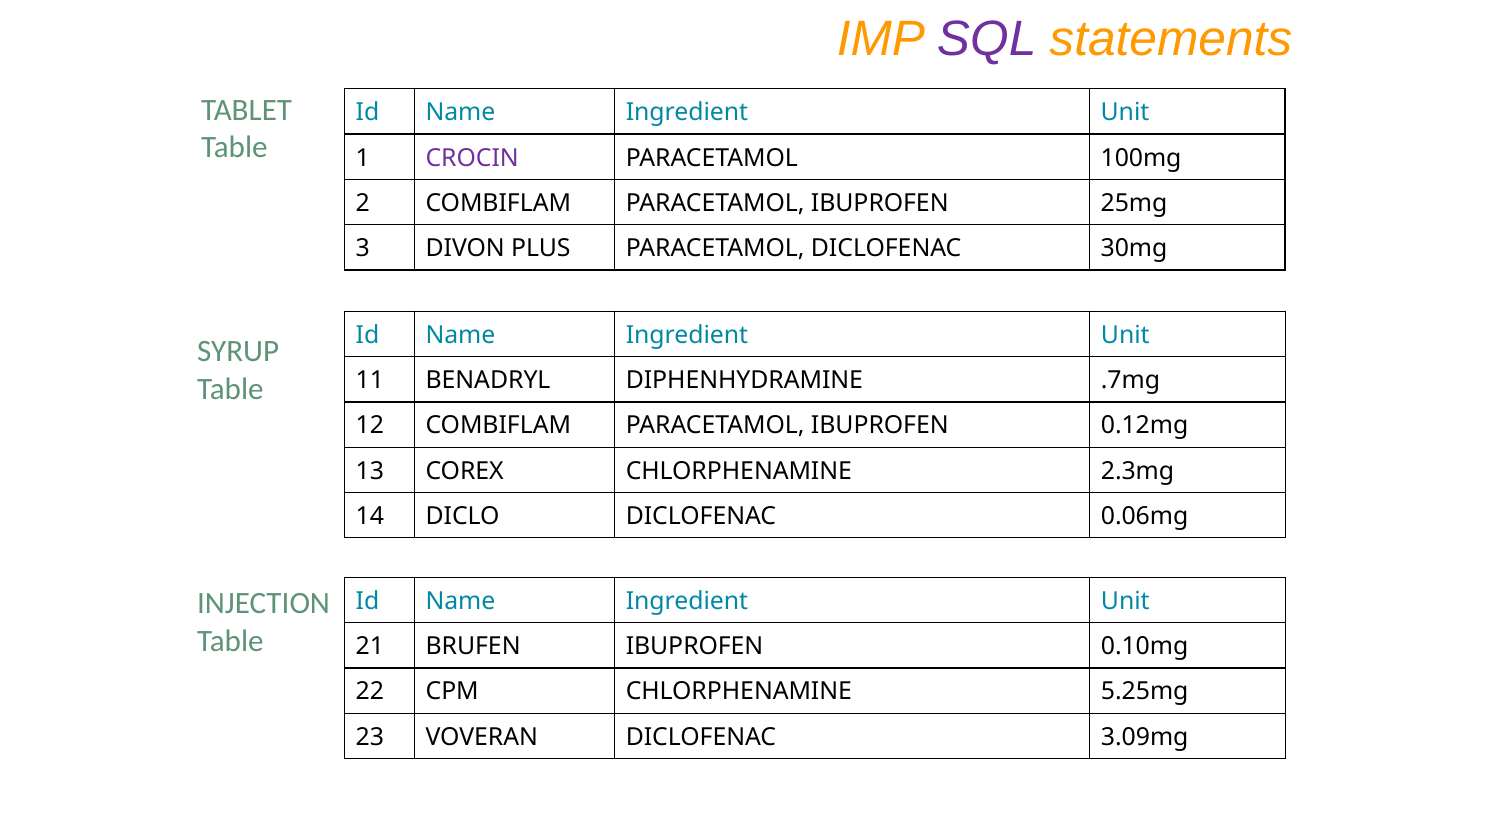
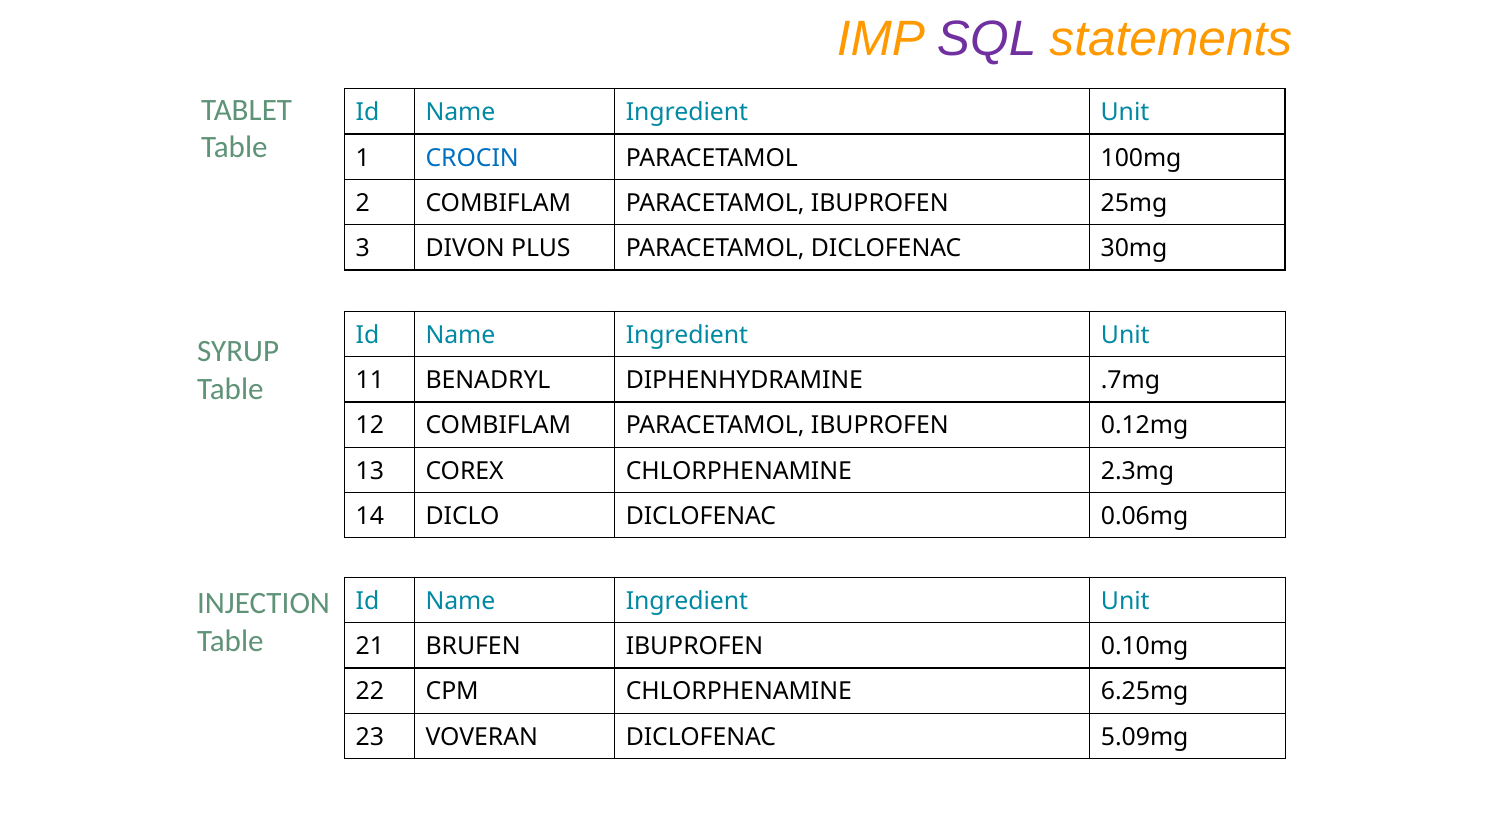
CROCIN colour: purple -> blue
5.25mg: 5.25mg -> 6.25mg
3.09mg: 3.09mg -> 5.09mg
